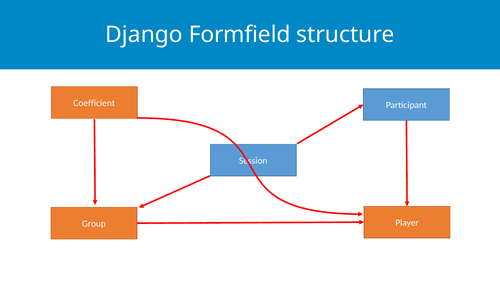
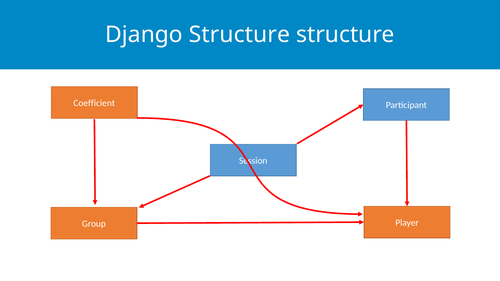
Django Formfield: Formfield -> Structure
